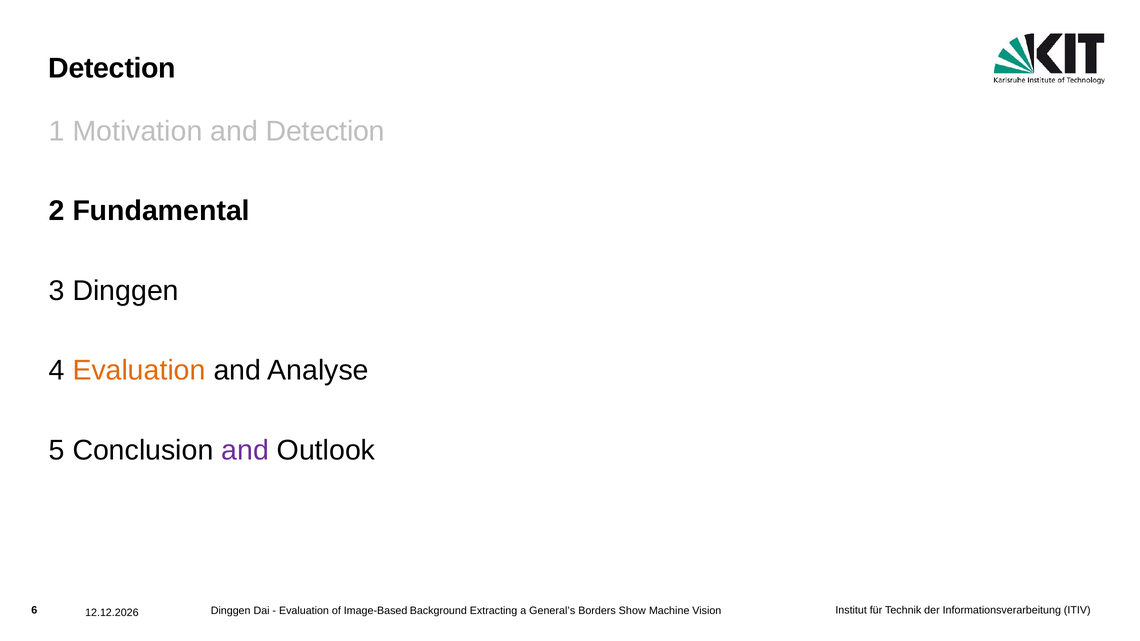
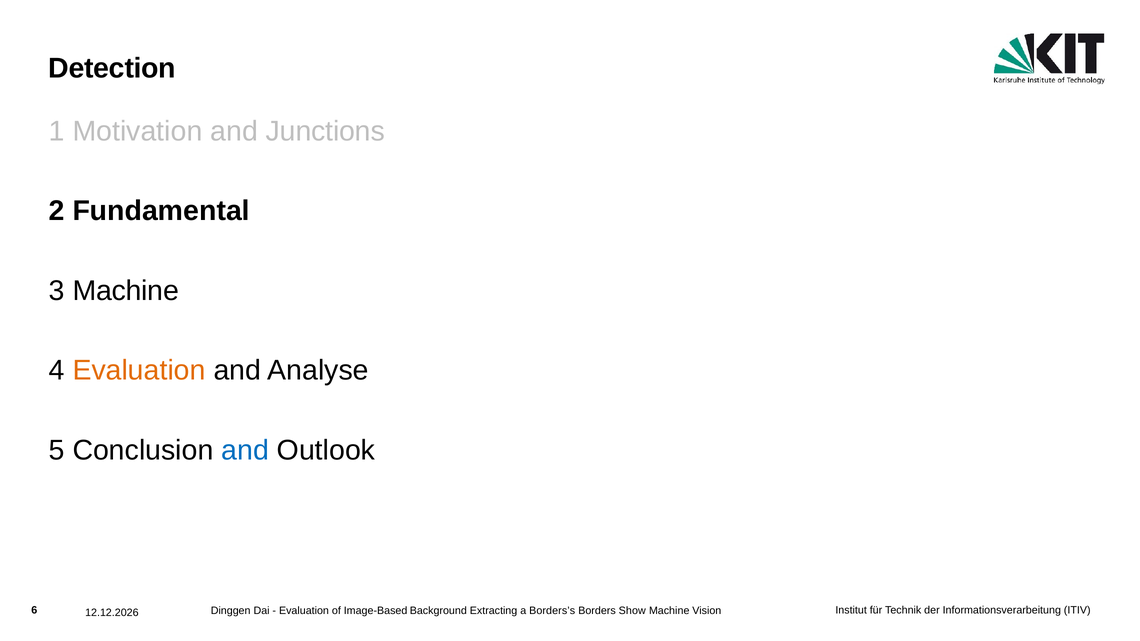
and Detection: Detection -> Junctions
3 Dinggen: Dinggen -> Machine
and at (245, 450) colour: purple -> blue
General’s: General’s -> Borders’s
